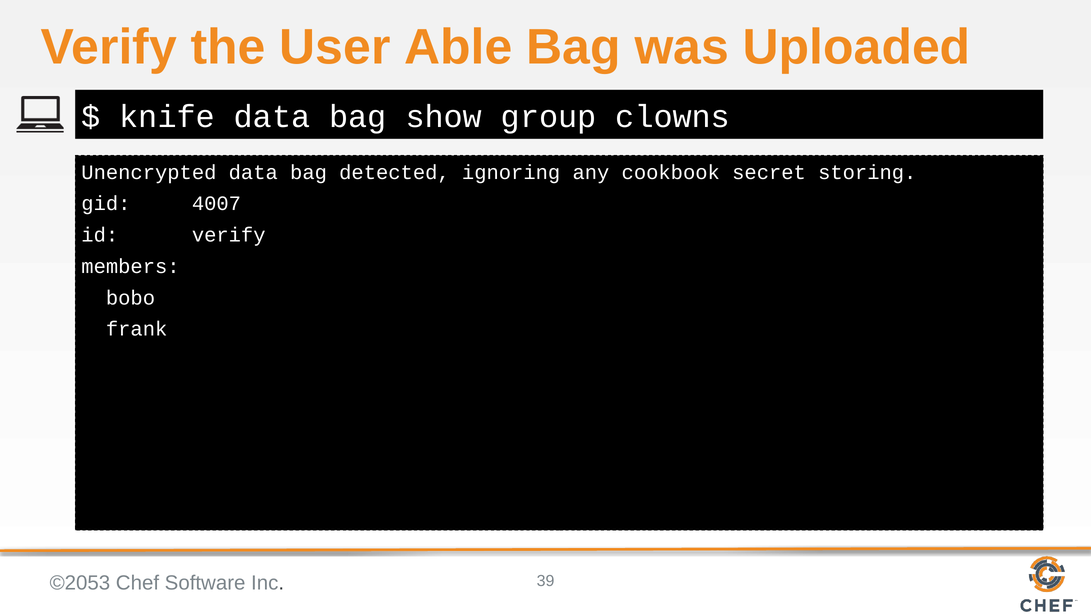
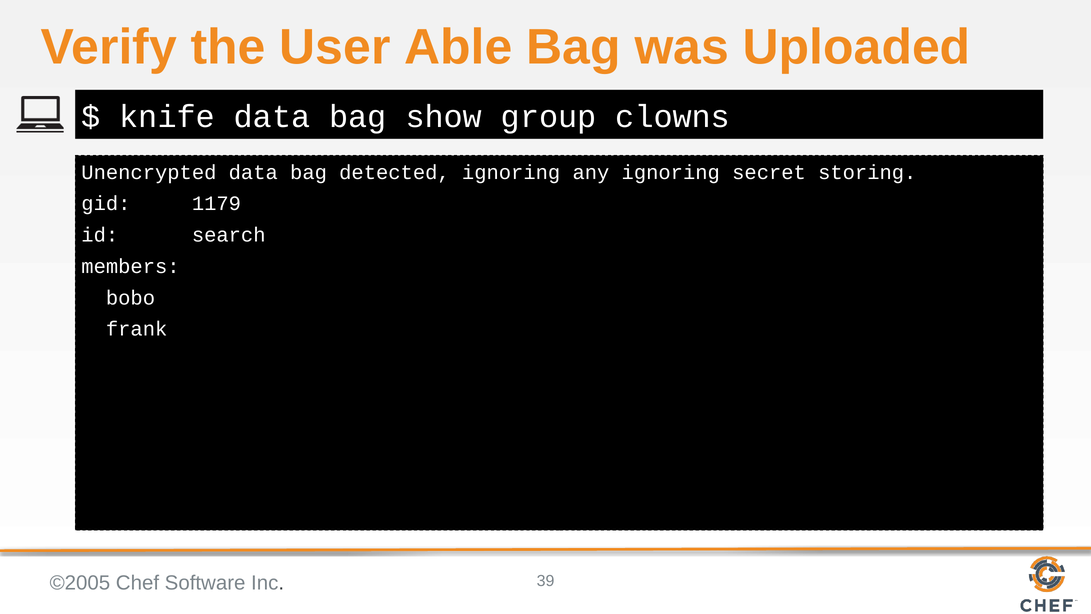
any cookbook: cookbook -> ignoring
4007: 4007 -> 1179
id verify: verify -> search
©2053: ©2053 -> ©2005
